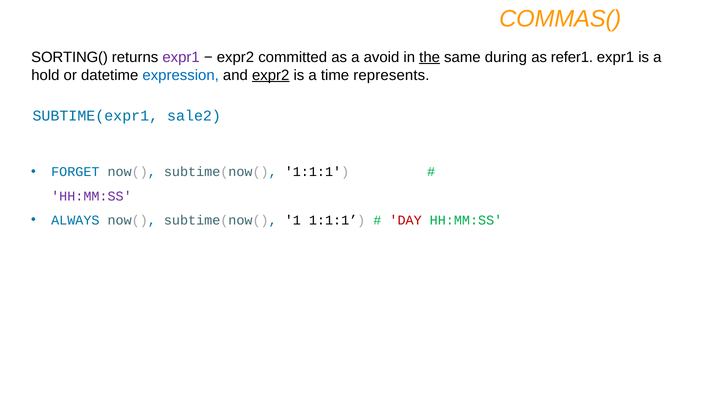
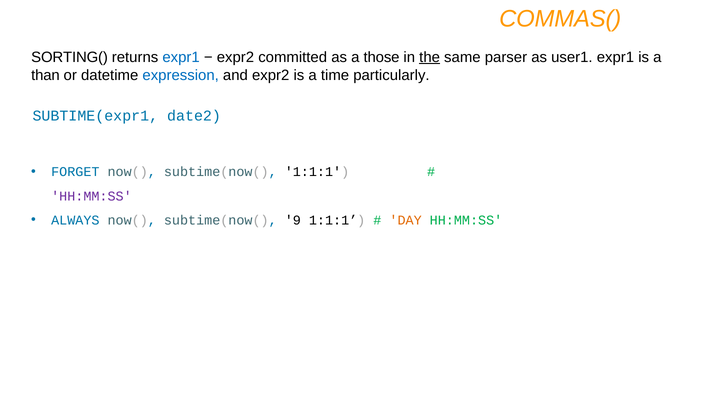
expr1 at (181, 57) colour: purple -> blue
avoid: avoid -> those
during: during -> parser
refer1: refer1 -> user1
hold: hold -> than
expr2 at (271, 75) underline: present -> none
represents: represents -> particularly
sale2: sale2 -> date2
1: 1 -> 9
DAY colour: red -> orange
